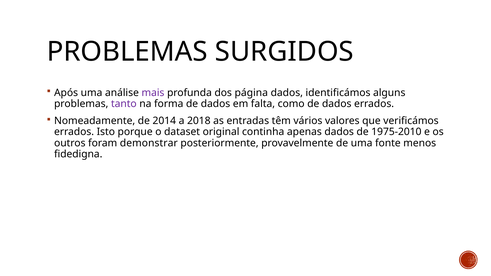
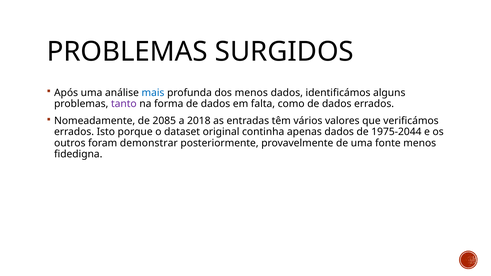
mais colour: purple -> blue
dos página: página -> menos
2014: 2014 -> 2085
1975-2010: 1975-2010 -> 1975-2044
